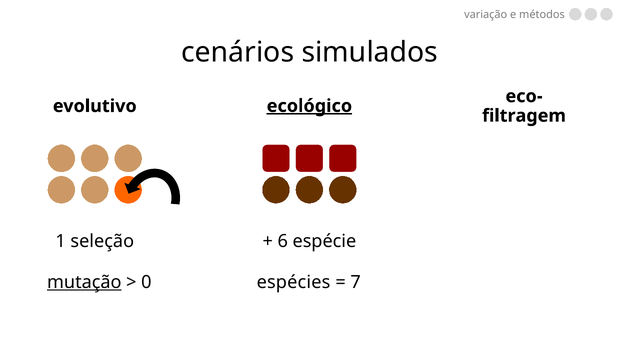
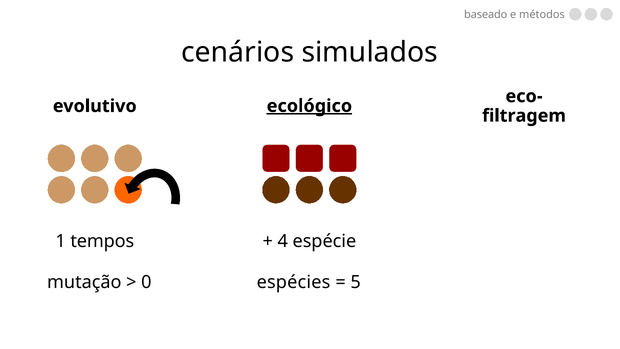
variação: variação -> baseado
seleção: seleção -> tempos
6: 6 -> 4
mutação underline: present -> none
7: 7 -> 5
